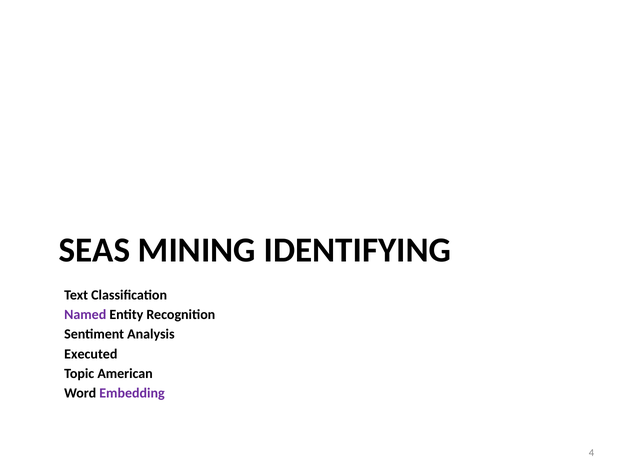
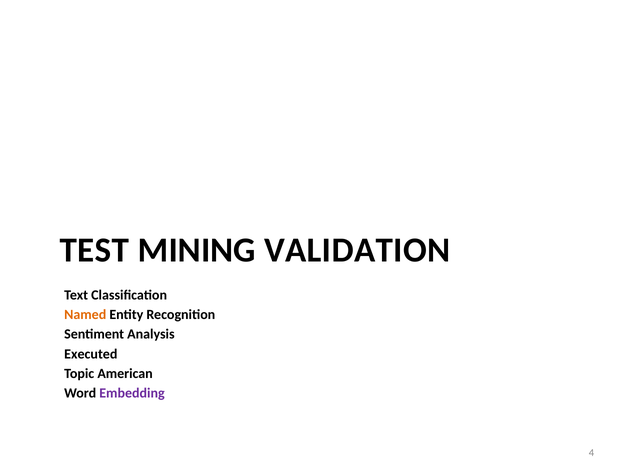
SEAS: SEAS -> TEST
IDENTIFYING: IDENTIFYING -> VALIDATION
Named colour: purple -> orange
